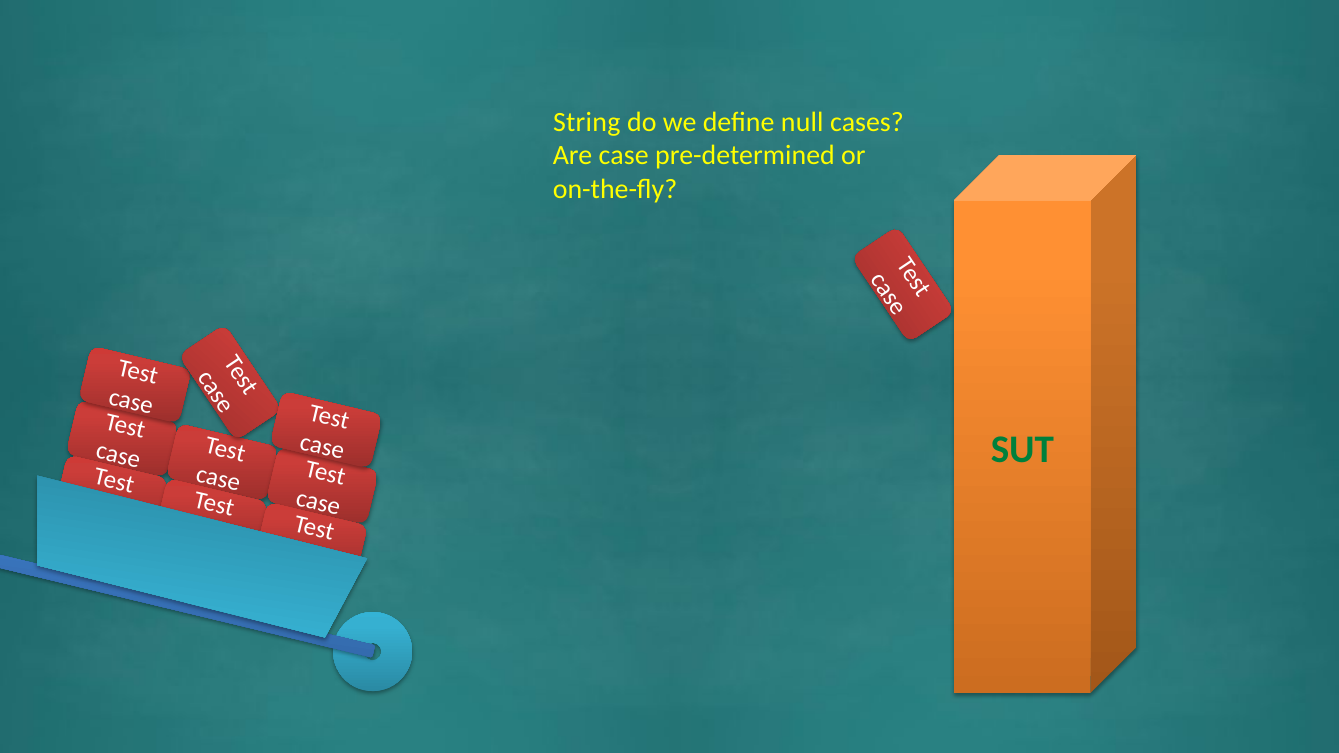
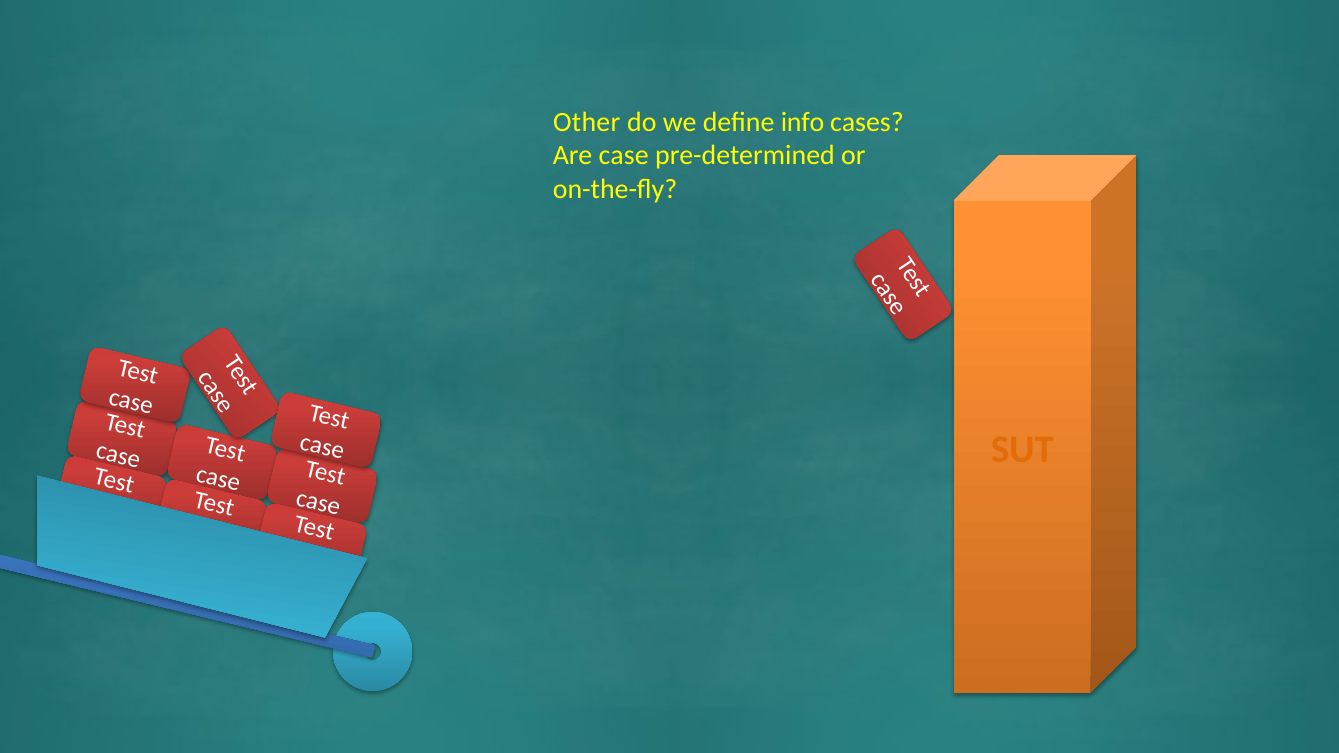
String: String -> Other
null: null -> info
SUT colour: green -> orange
